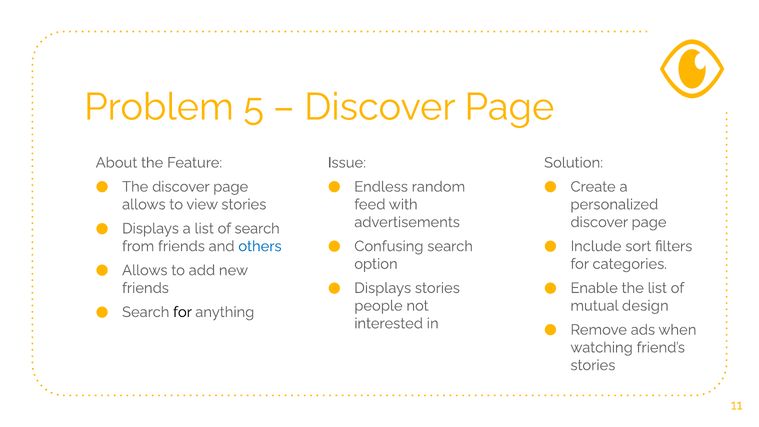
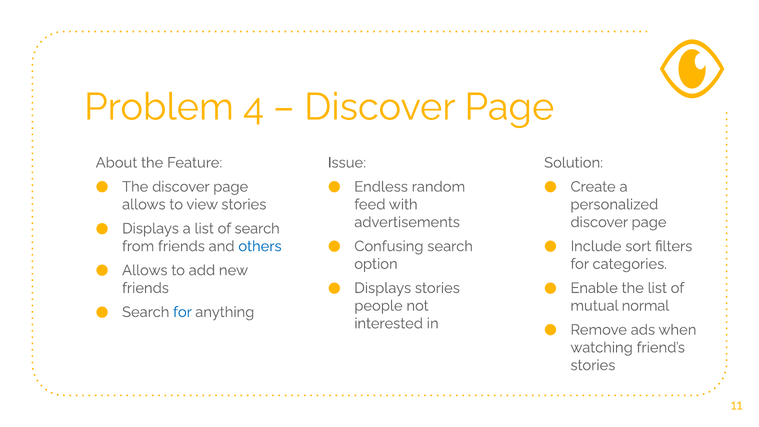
5: 5 -> 4
design: design -> normal
for at (183, 312) colour: black -> blue
